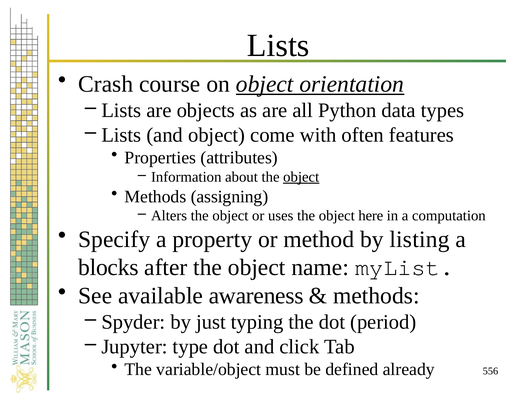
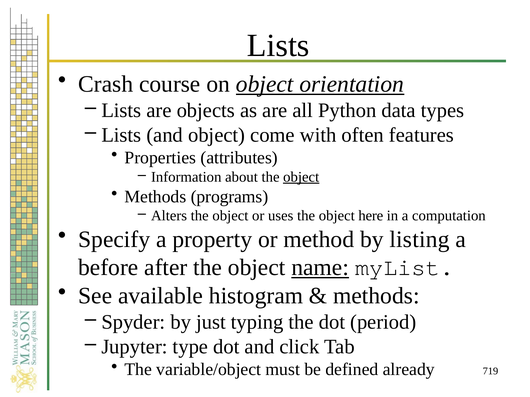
assigning: assigning -> programs
blocks: blocks -> before
name underline: none -> present
awareness: awareness -> histogram
556: 556 -> 719
